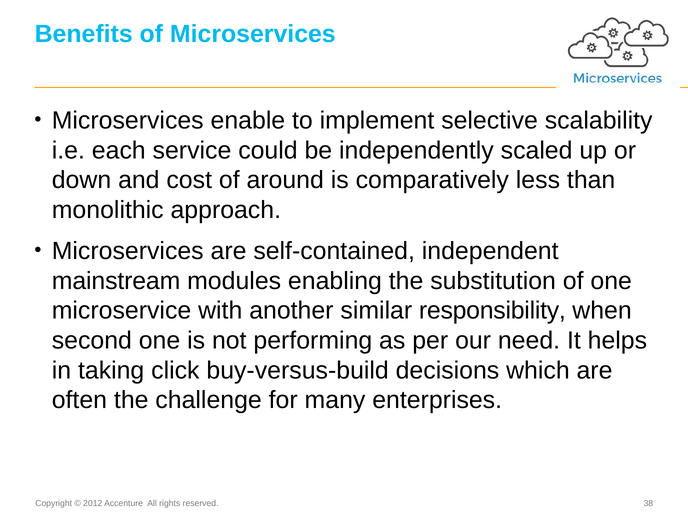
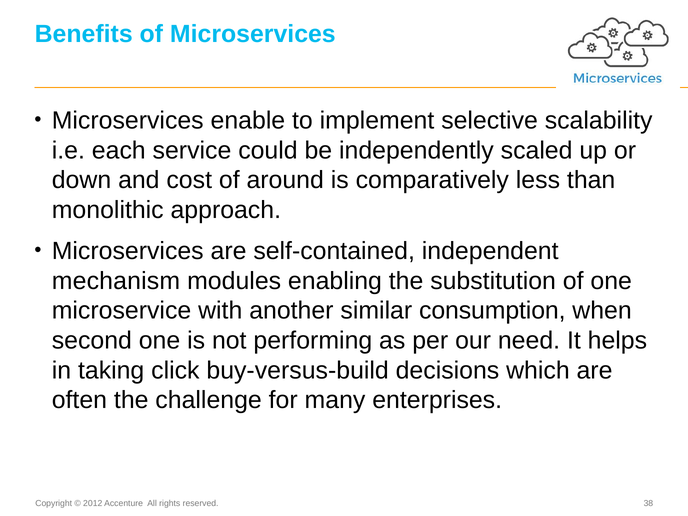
mainstream: mainstream -> mechanism
responsibility: responsibility -> consumption
